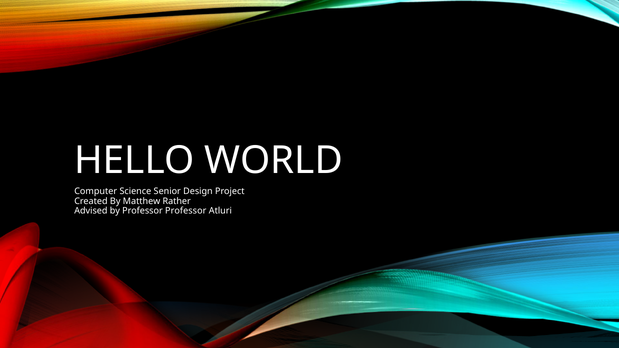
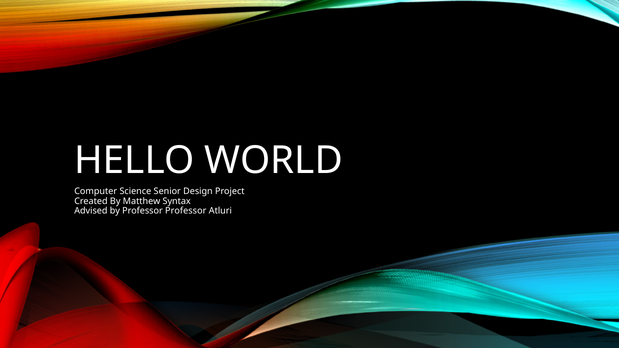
Rather: Rather -> Syntax
